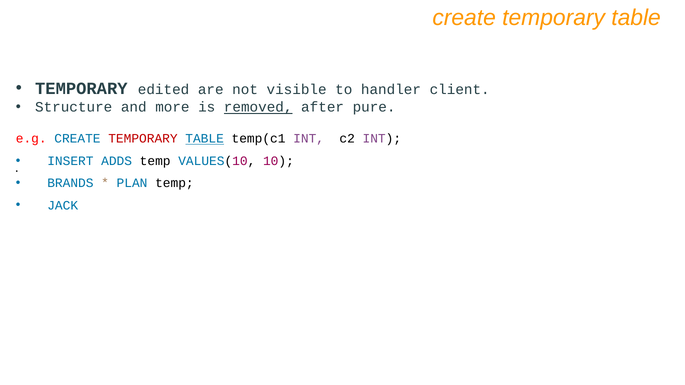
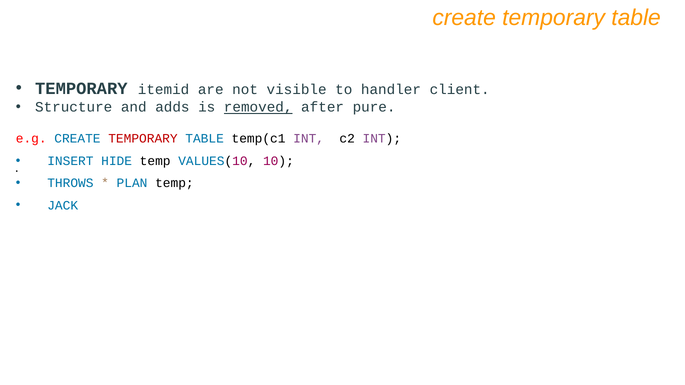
edited: edited -> itemid
more: more -> adds
TABLE at (205, 139) underline: present -> none
ADDS: ADDS -> HIDE
BRANDS: BRANDS -> THROWS
